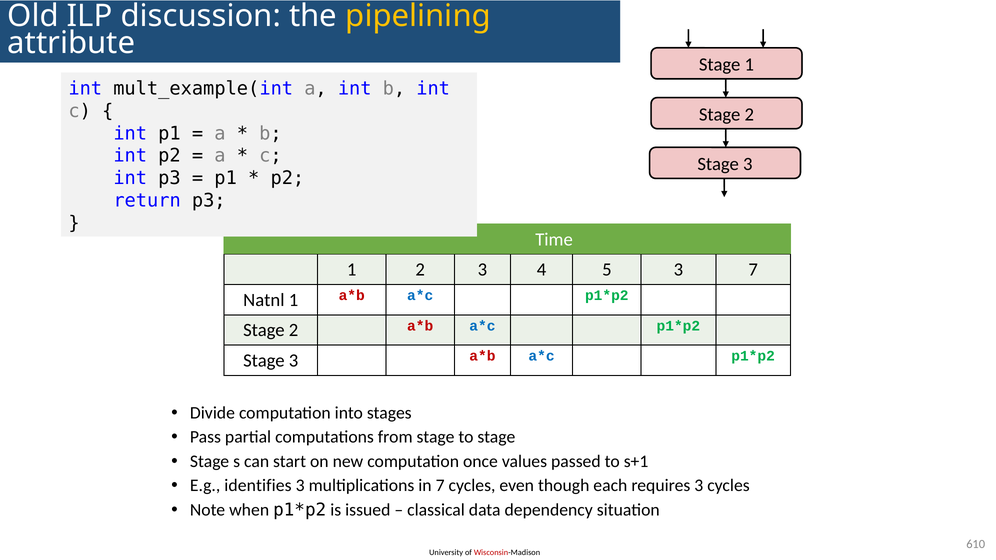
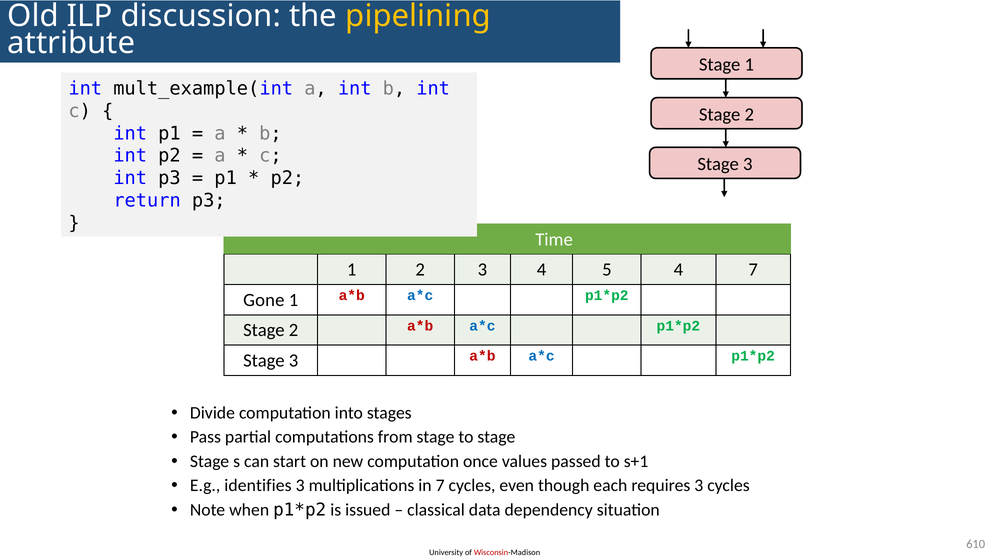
5 3: 3 -> 4
Natnl: Natnl -> Gone
